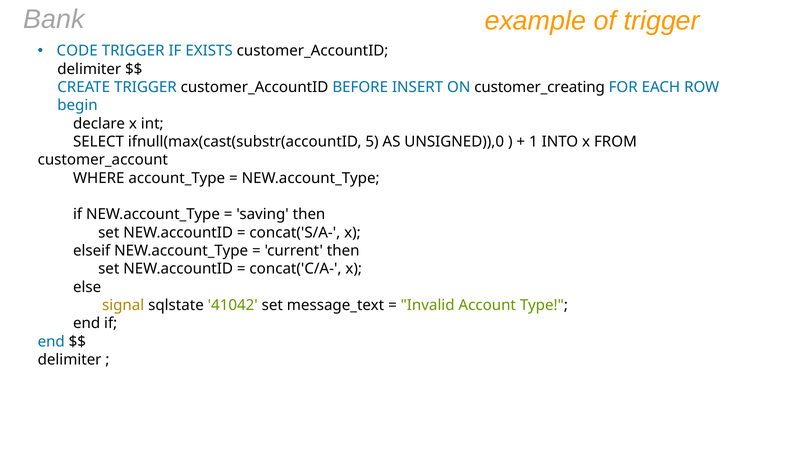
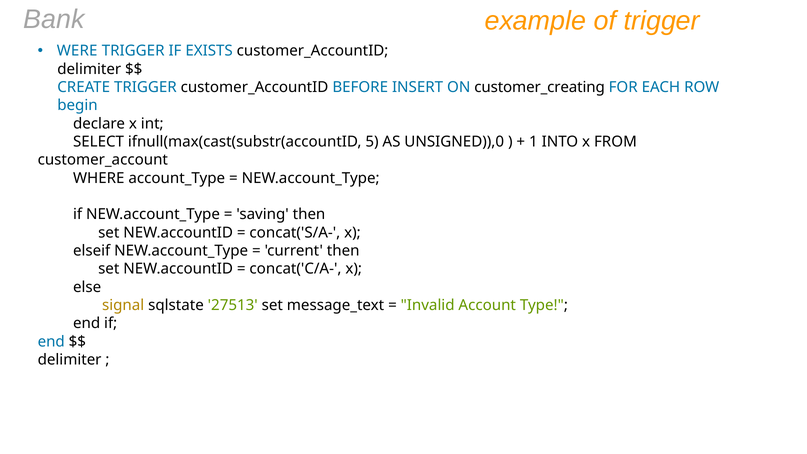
CODE: CODE -> WERE
41042: 41042 -> 27513
